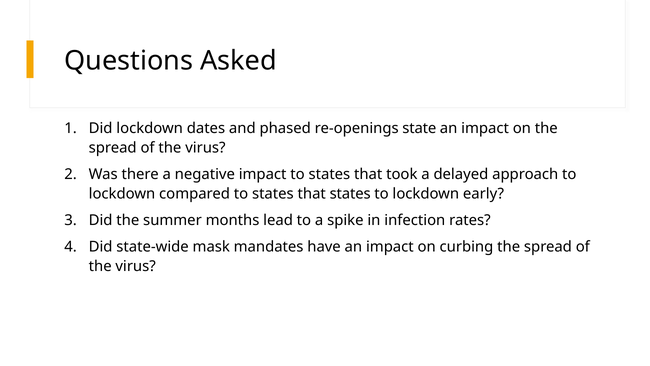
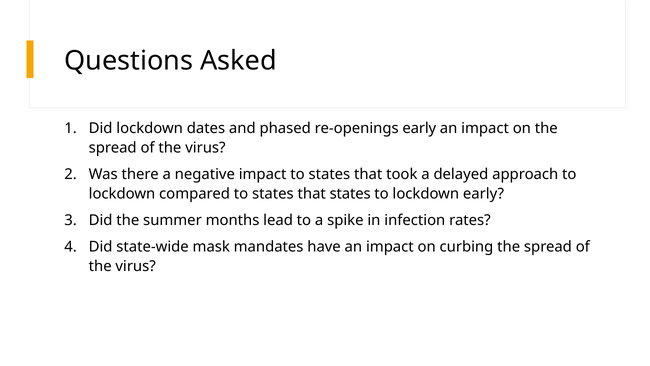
re-openings state: state -> early
